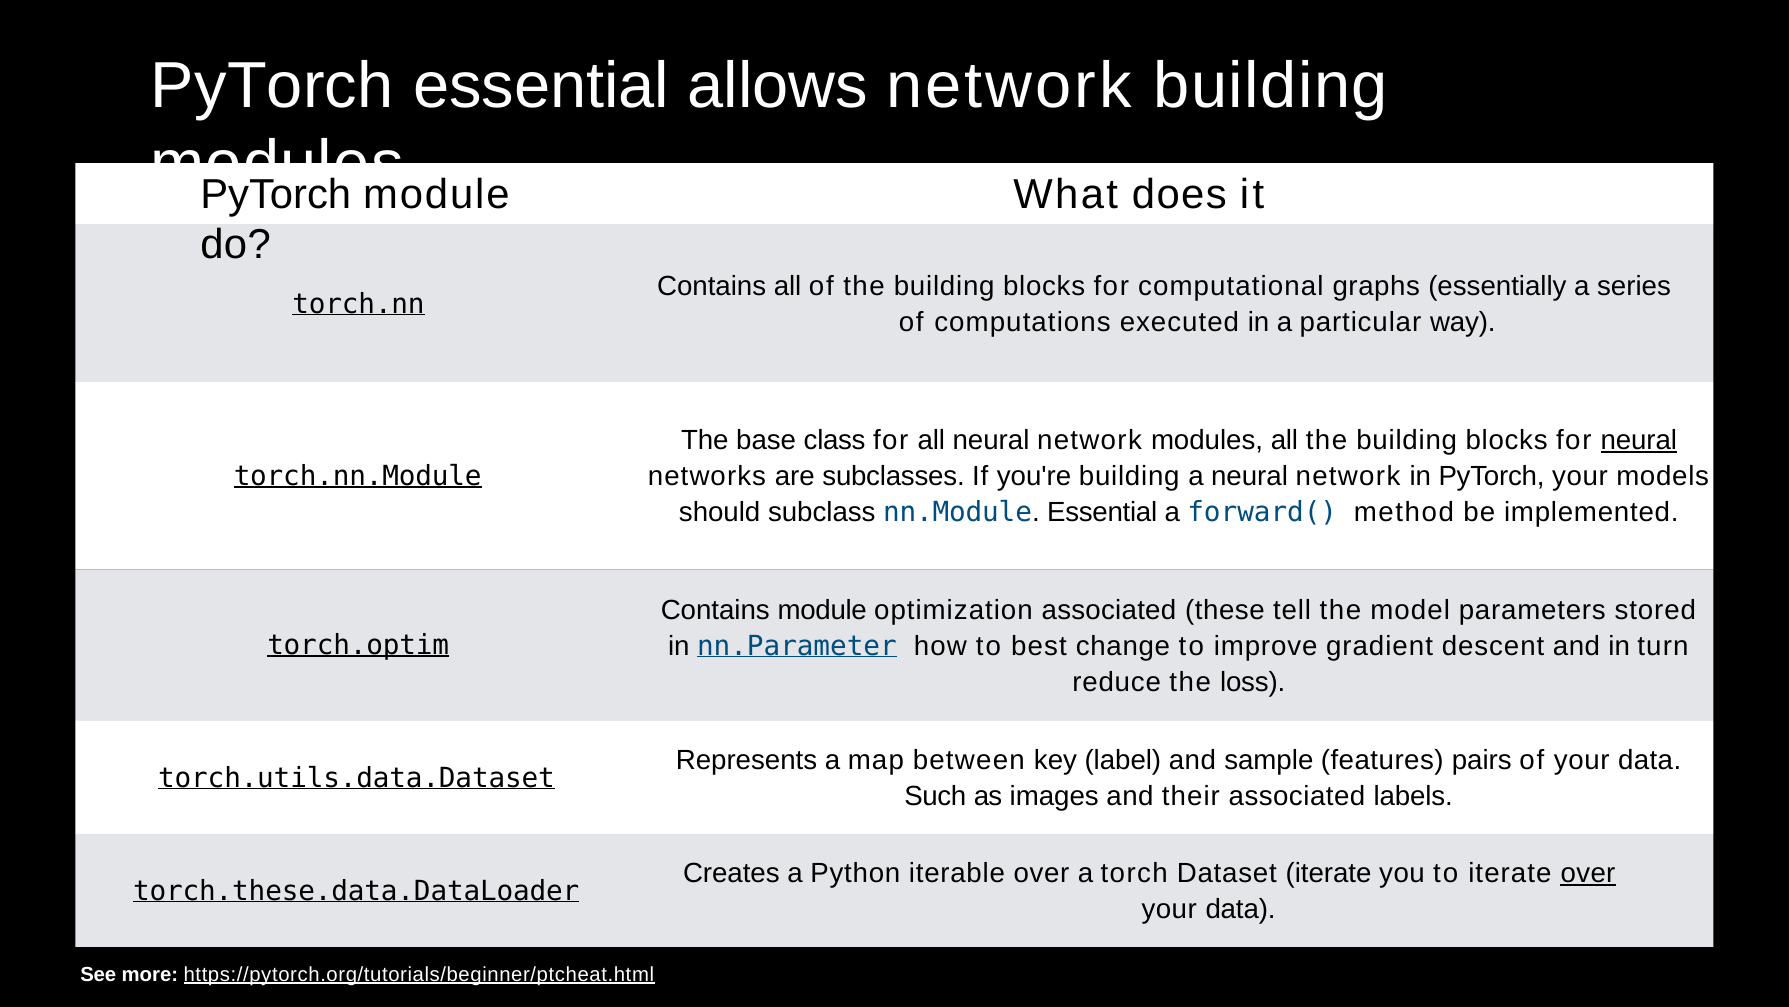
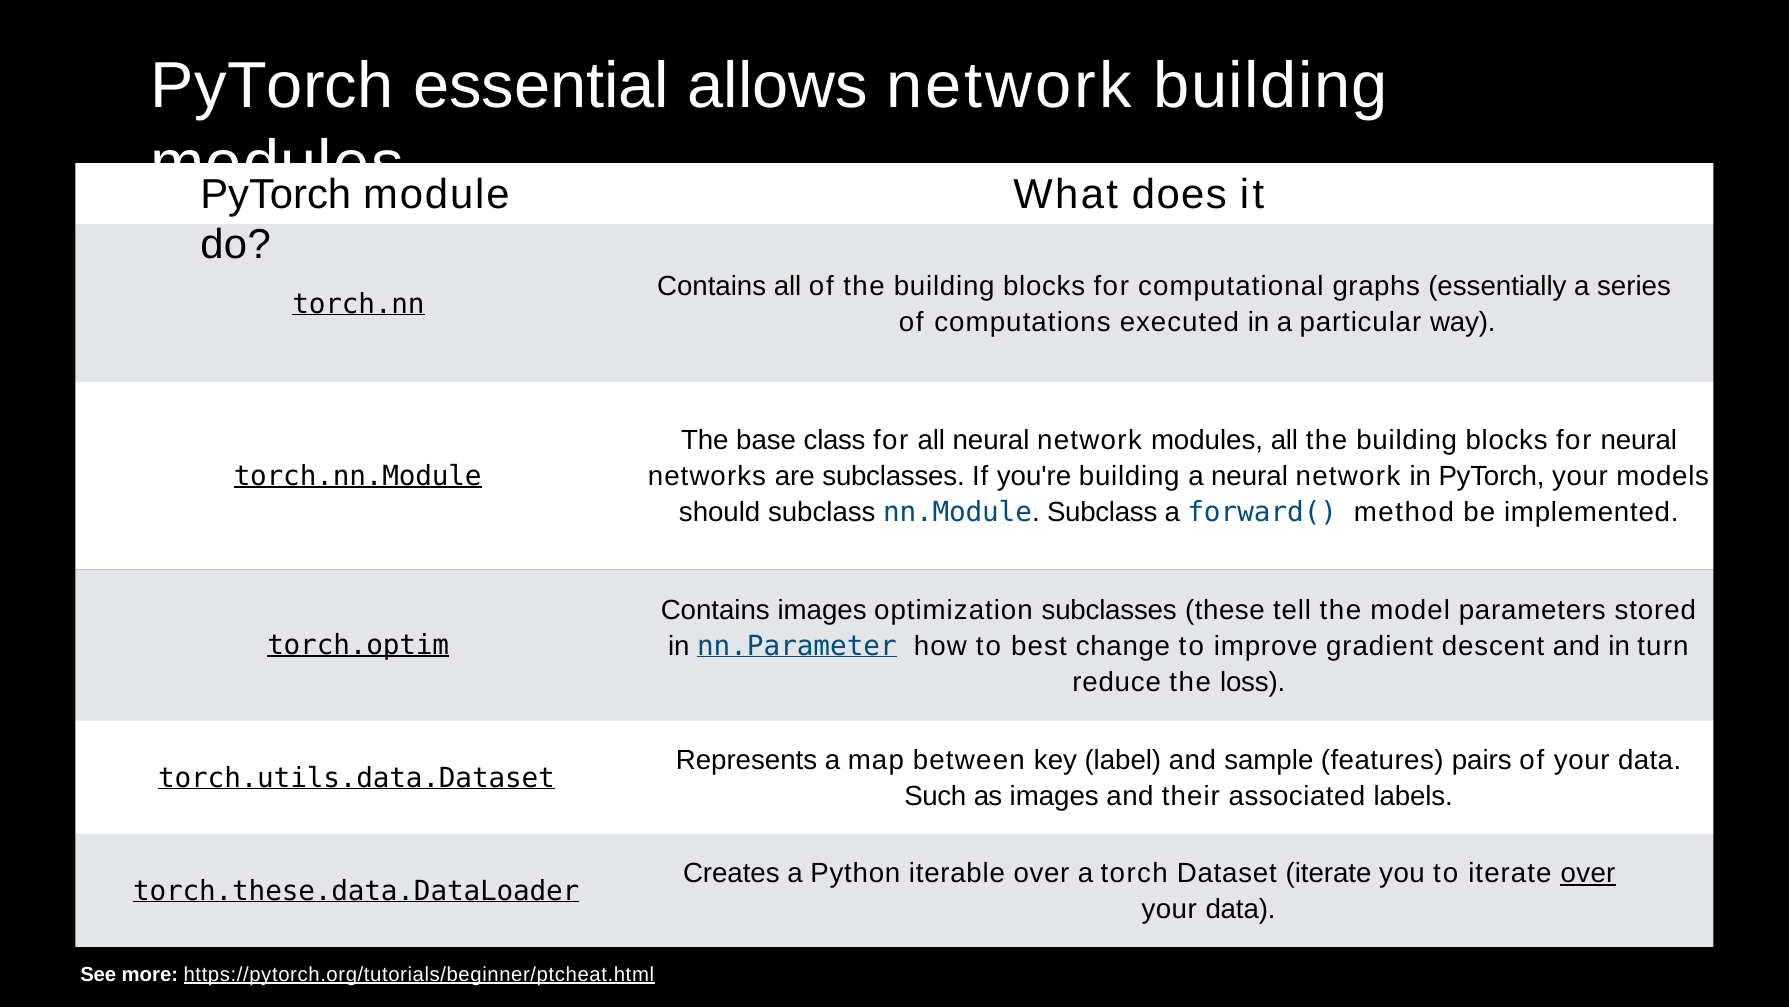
neural at (1639, 440) underline: present -> none
nn.Module Essential: Essential -> Subclass
Contains module: module -> images
optimization associated: associated -> subclasses
